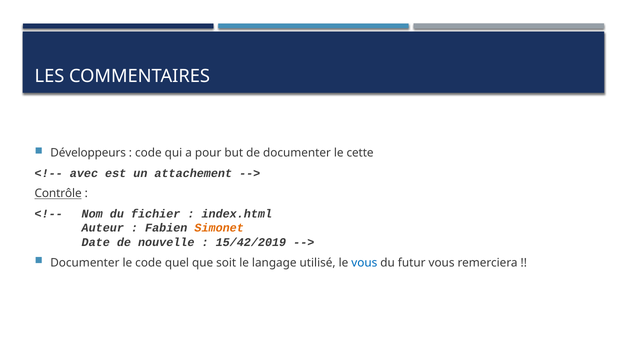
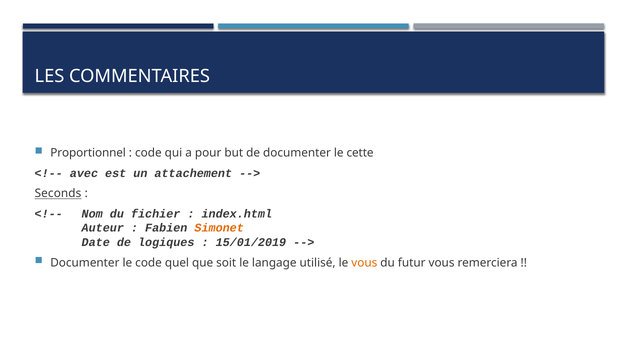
Développeurs: Développeurs -> Proportionnel
Contrôle: Contrôle -> Seconds
nouvelle: nouvelle -> logiques
15/42/2019: 15/42/2019 -> 15/01/2019
vous at (364, 262) colour: blue -> orange
